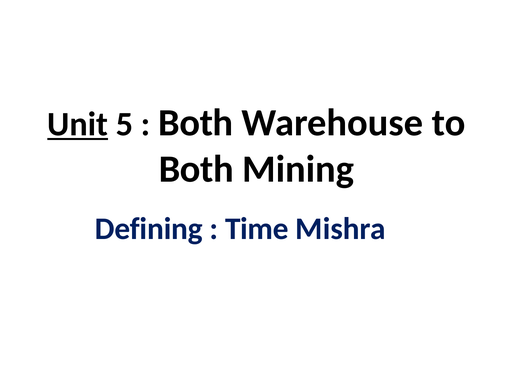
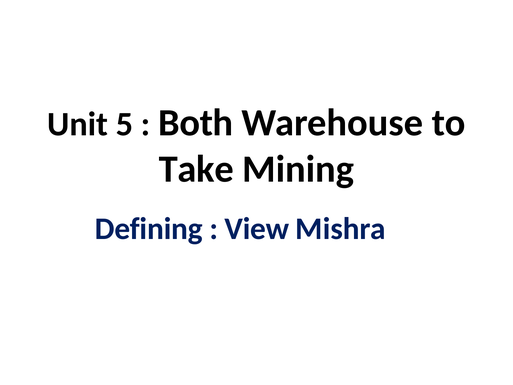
Unit underline: present -> none
Both at (196, 169): Both -> Take
Time: Time -> View
